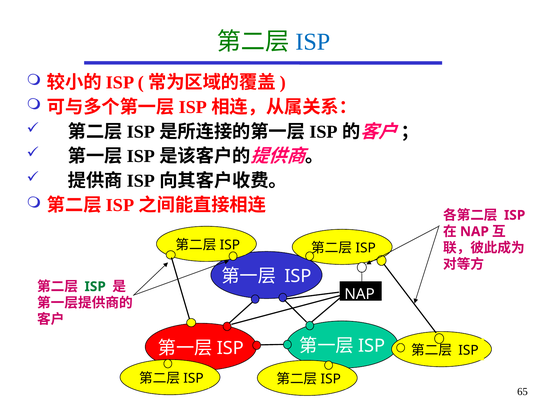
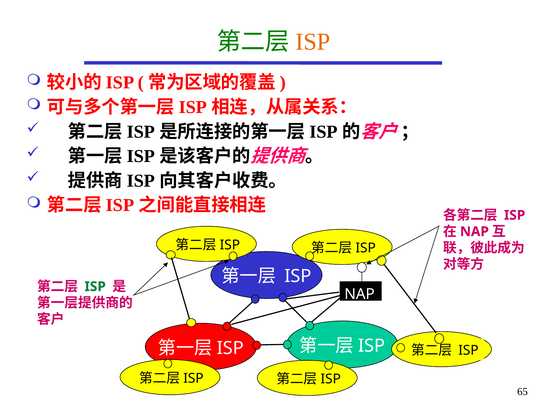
ISP at (313, 42) colour: blue -> orange
